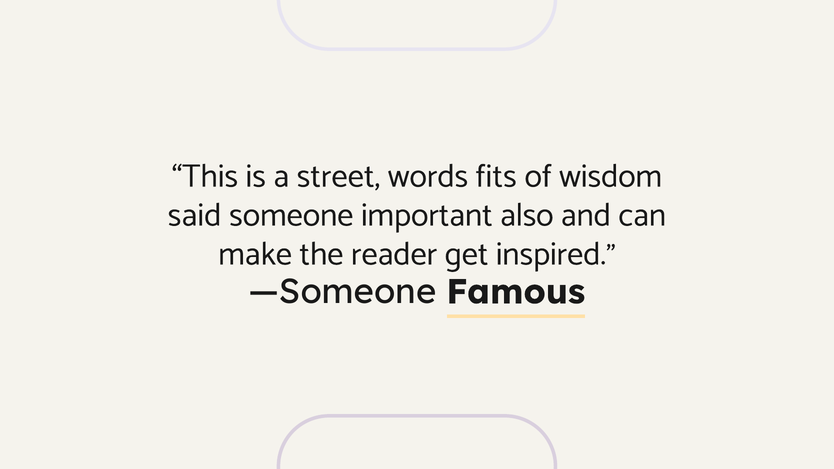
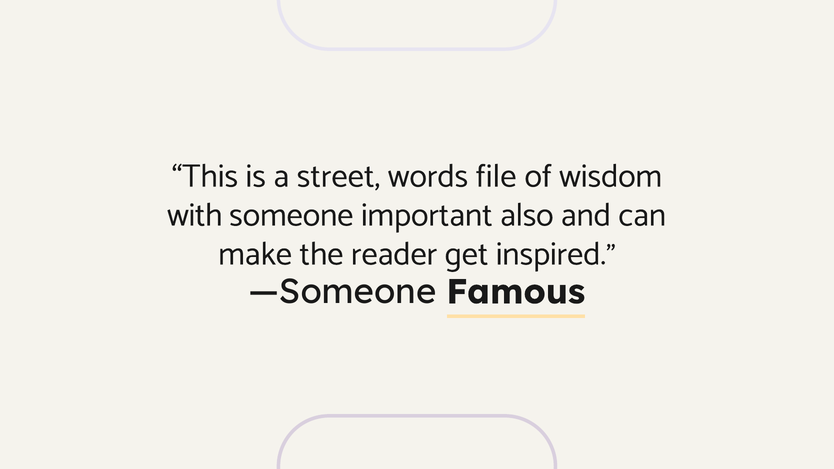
fits: fits -> file
said: said -> with
